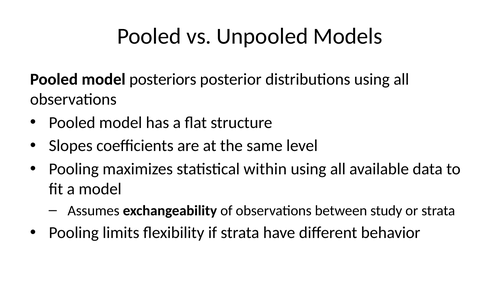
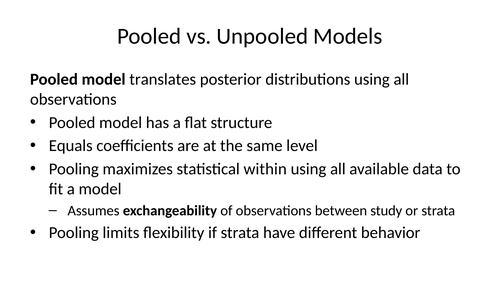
posteriors: posteriors -> translates
Slopes: Slopes -> Equals
